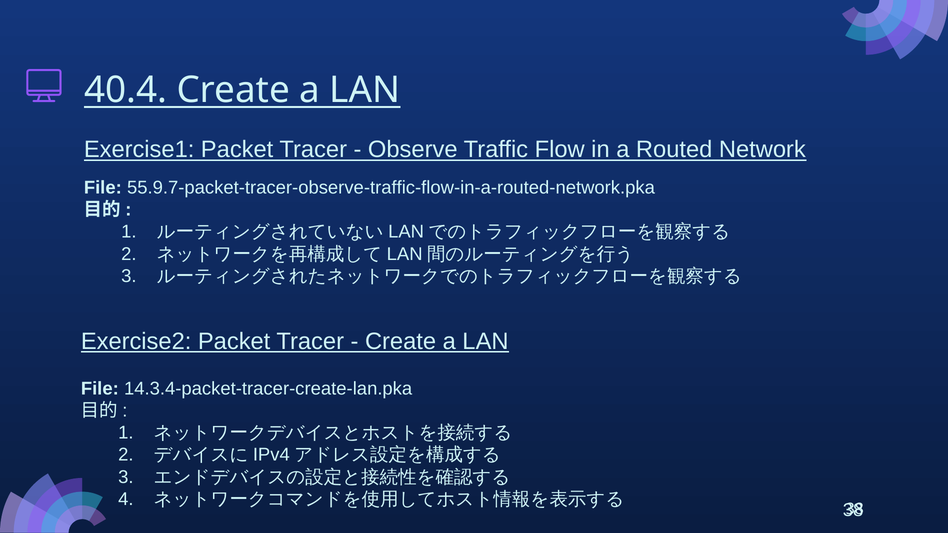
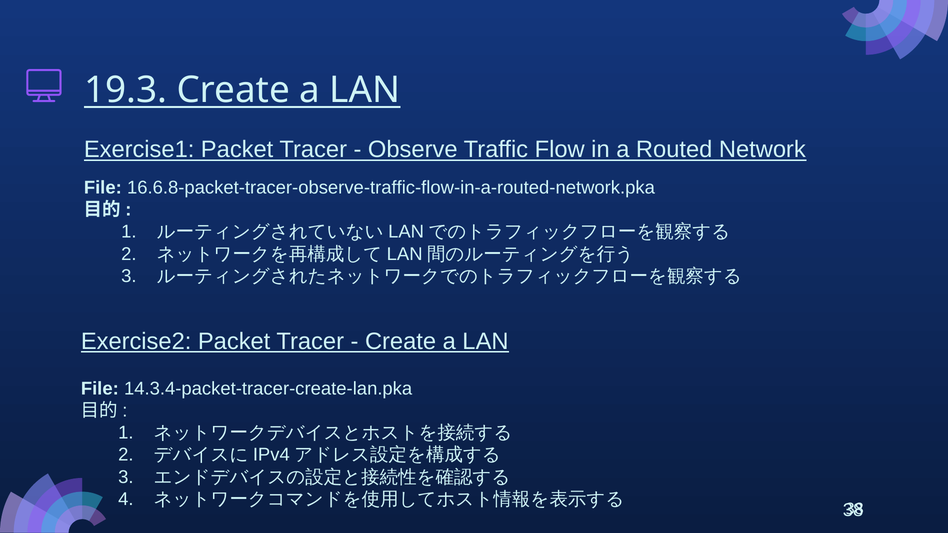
40.4: 40.4 -> 19.3
55.9.7-packet-tracer-observe-traffic-flow-in-a-routed-network.pka: 55.9.7-packet-tracer-observe-traffic-flow-in-a-routed-network.pka -> 16.6.8-packet-tracer-observe-traffic-flow-in-a-routed-network.pka
